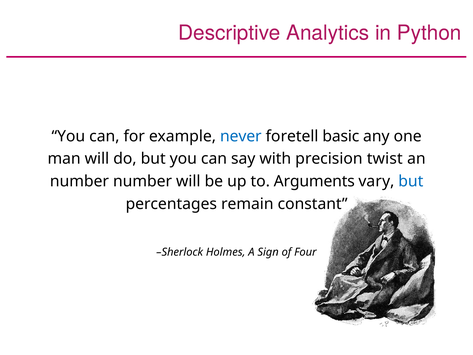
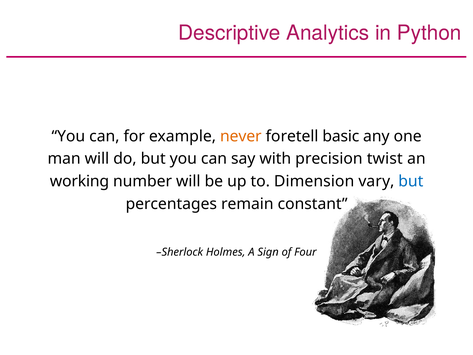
never colour: blue -> orange
number at (79, 181): number -> working
Arguments: Arguments -> Dimension
